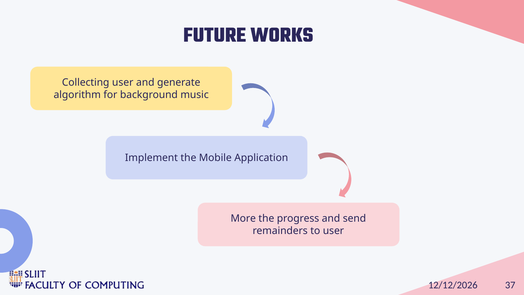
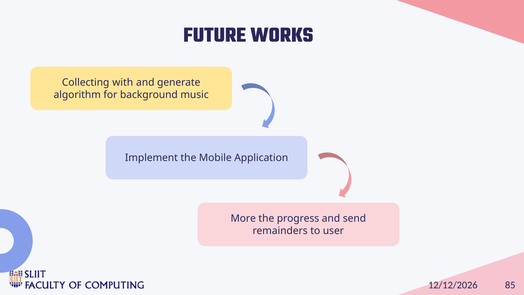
Collecting user: user -> with
37: 37 -> 85
